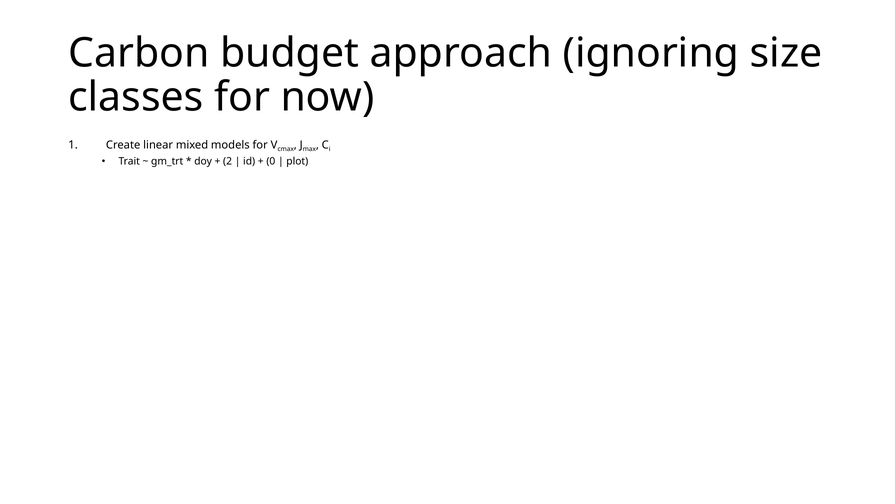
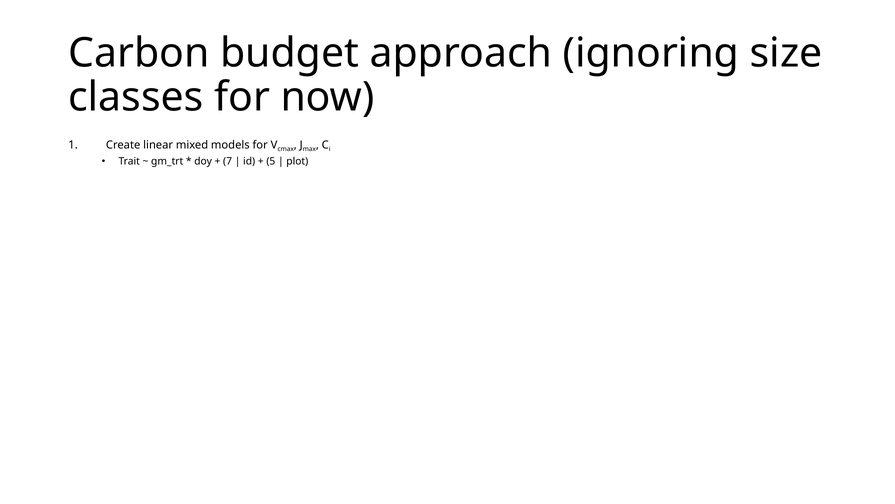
2 at (228, 161): 2 -> 7
0 at (271, 161): 0 -> 5
